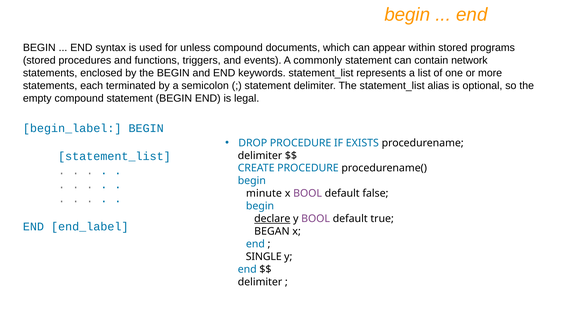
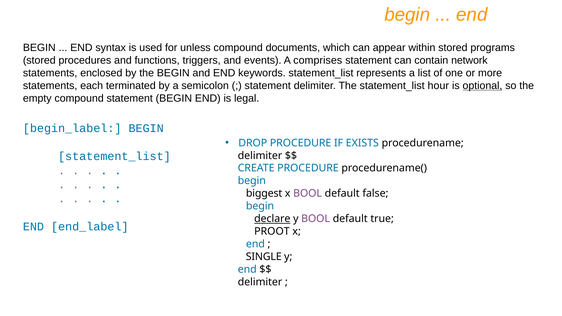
commonly: commonly -> comprises
alias: alias -> hour
optional underline: none -> present
minute: minute -> biggest
BEGAN: BEGAN -> PROOT
